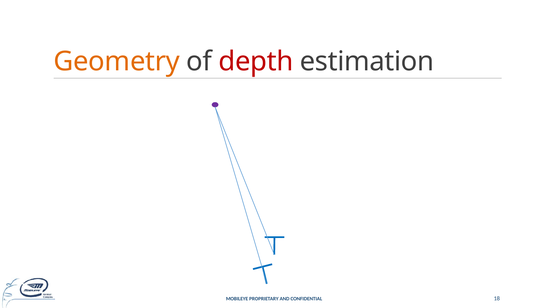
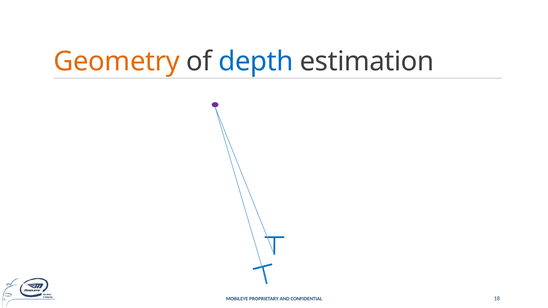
depth colour: red -> blue
